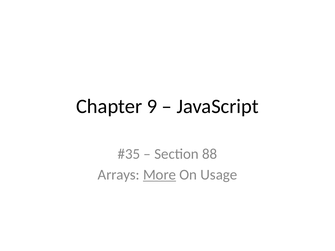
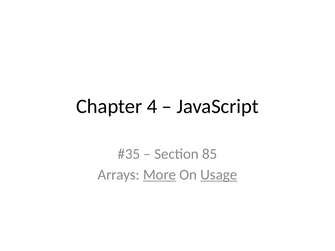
9: 9 -> 4
88: 88 -> 85
Usage underline: none -> present
